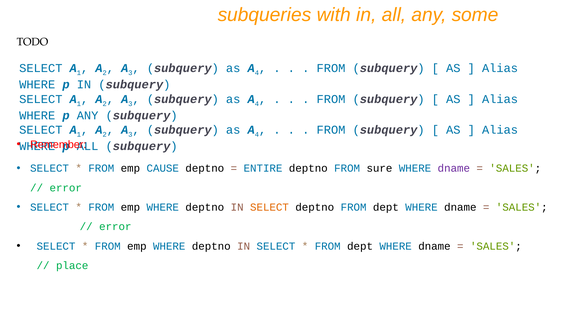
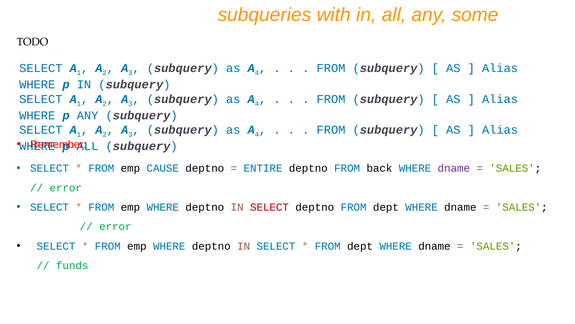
sure: sure -> back
SELECT at (269, 207) colour: orange -> red
place: place -> funds
